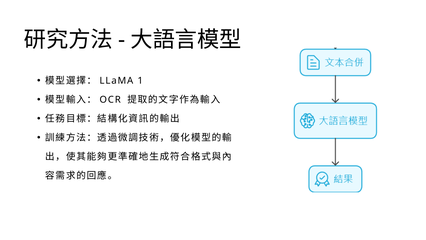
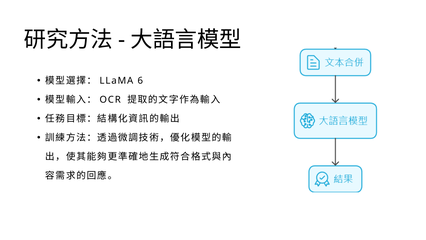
1: 1 -> 6
